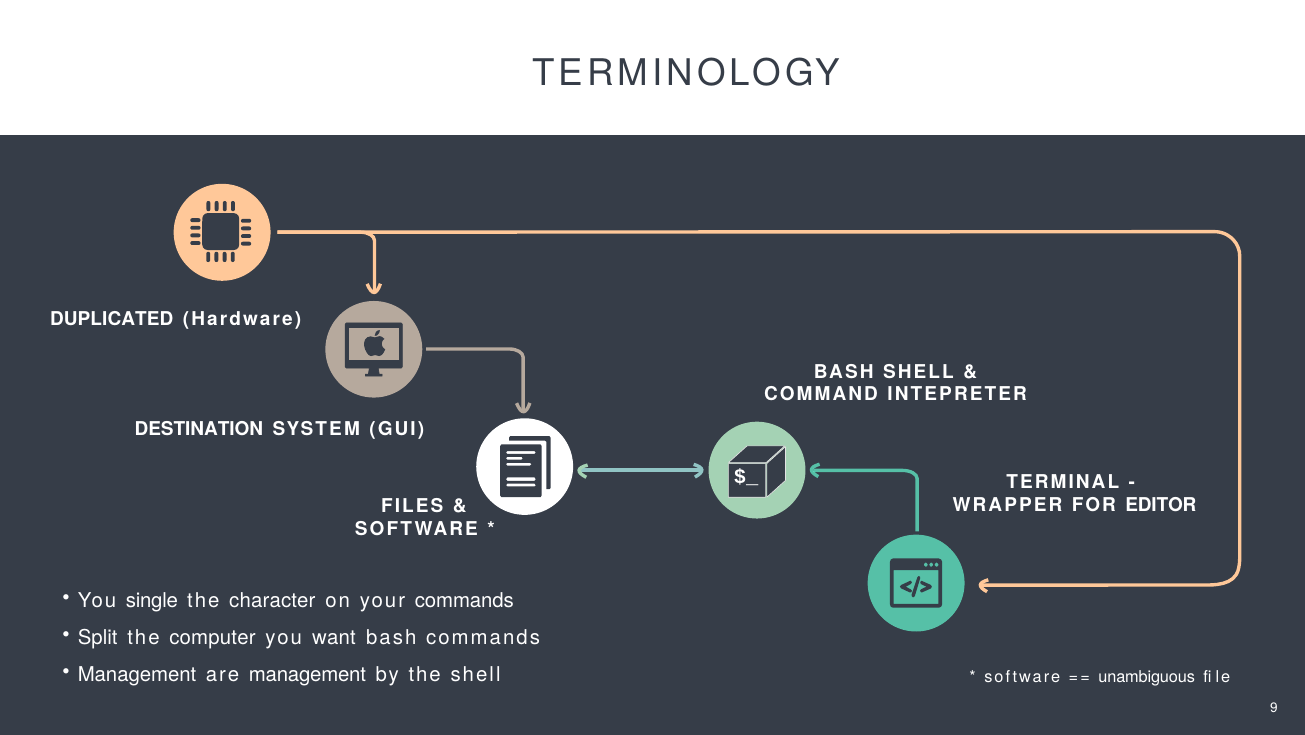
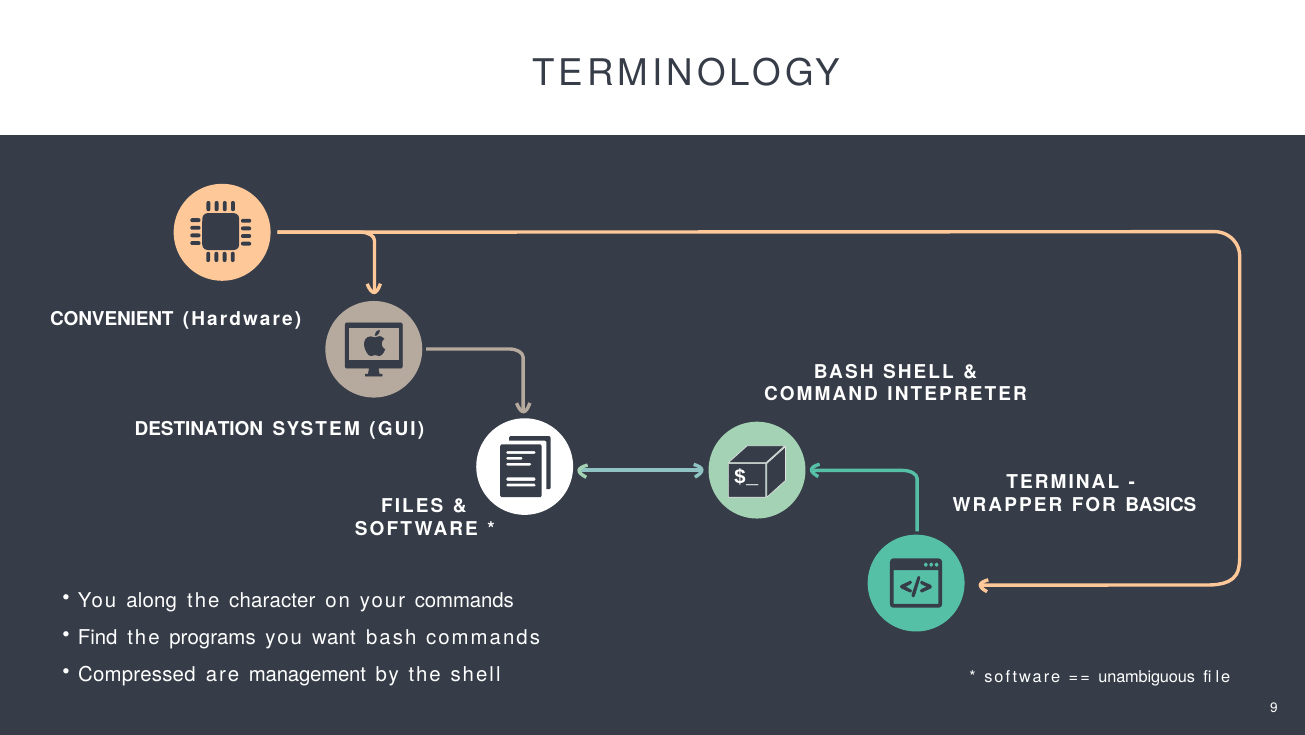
DUPLICATED: DUPLICATED -> CONVENIENT
EDITOR: EDITOR -> BASICS
single: single -> along
Split: Split -> Find
computer: computer -> programs
Management at (137, 674): Management -> Compressed
